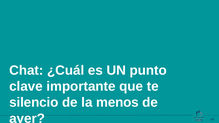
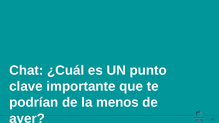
silencio: silencio -> podrían
